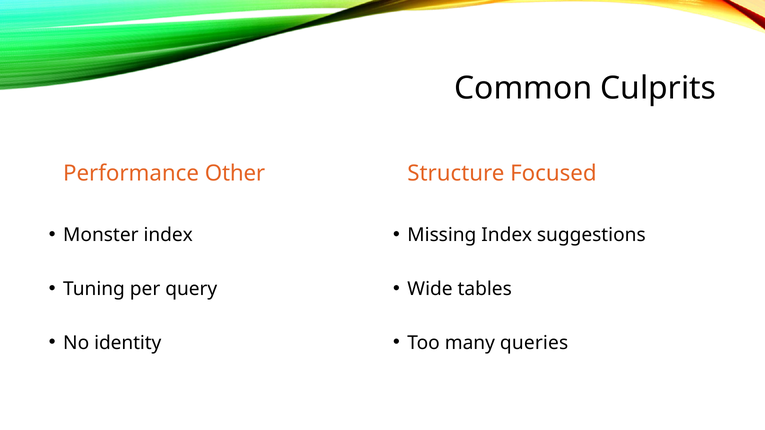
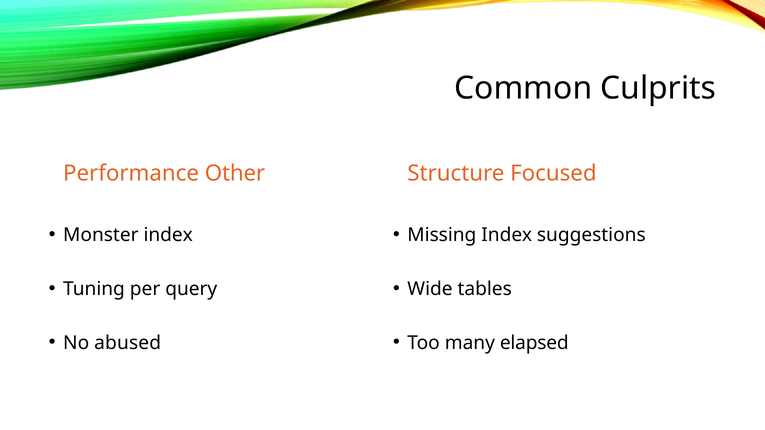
identity: identity -> abused
queries: queries -> elapsed
